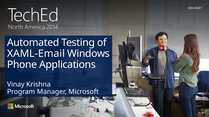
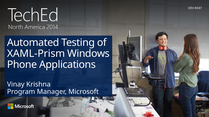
XAML-Email: XAML-Email -> XAML-Prism
